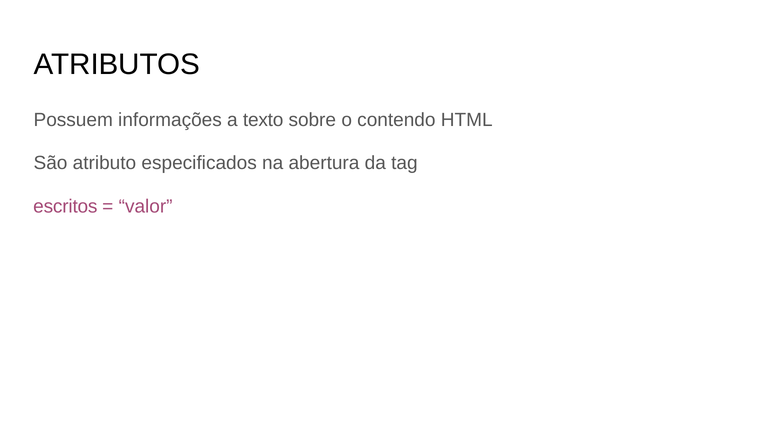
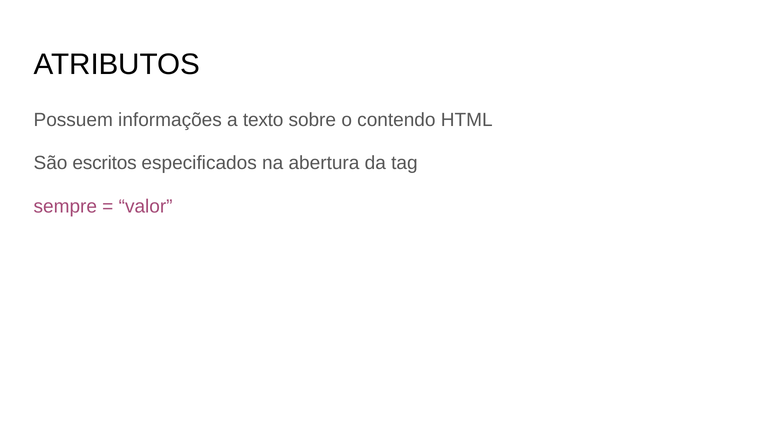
atributo: atributo -> escritos
escritos: escritos -> sempre
